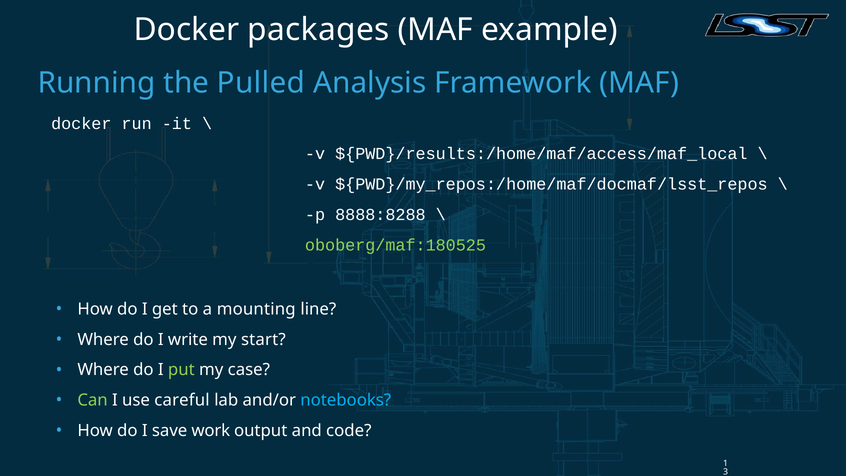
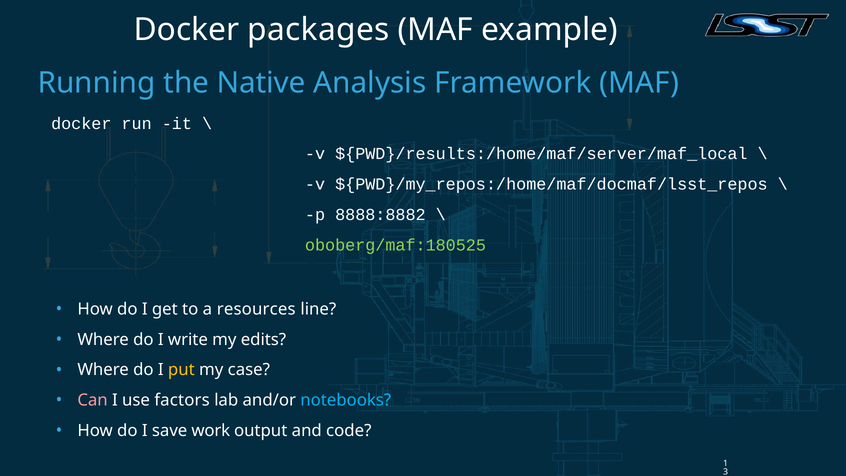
Pulled: Pulled -> Native
${PWD}/results:/home/maf/access/maf_local: ${PWD}/results:/home/maf/access/maf_local -> ${PWD}/results:/home/maf/server/maf_local
8888:8288: 8888:8288 -> 8888:8882
mounting: mounting -> resources
start: start -> edits
put colour: light green -> yellow
Can colour: light green -> pink
careful: careful -> factors
